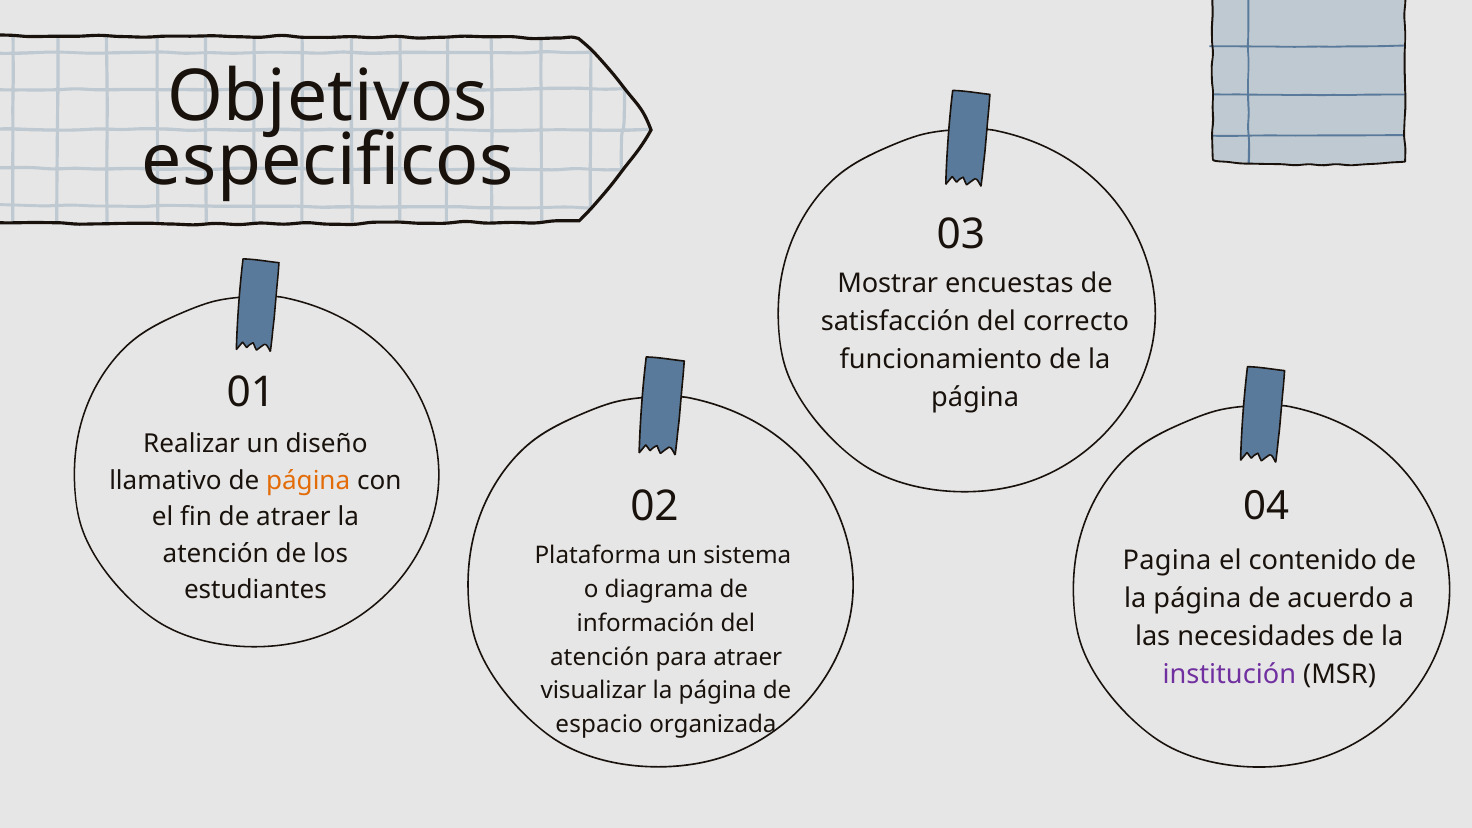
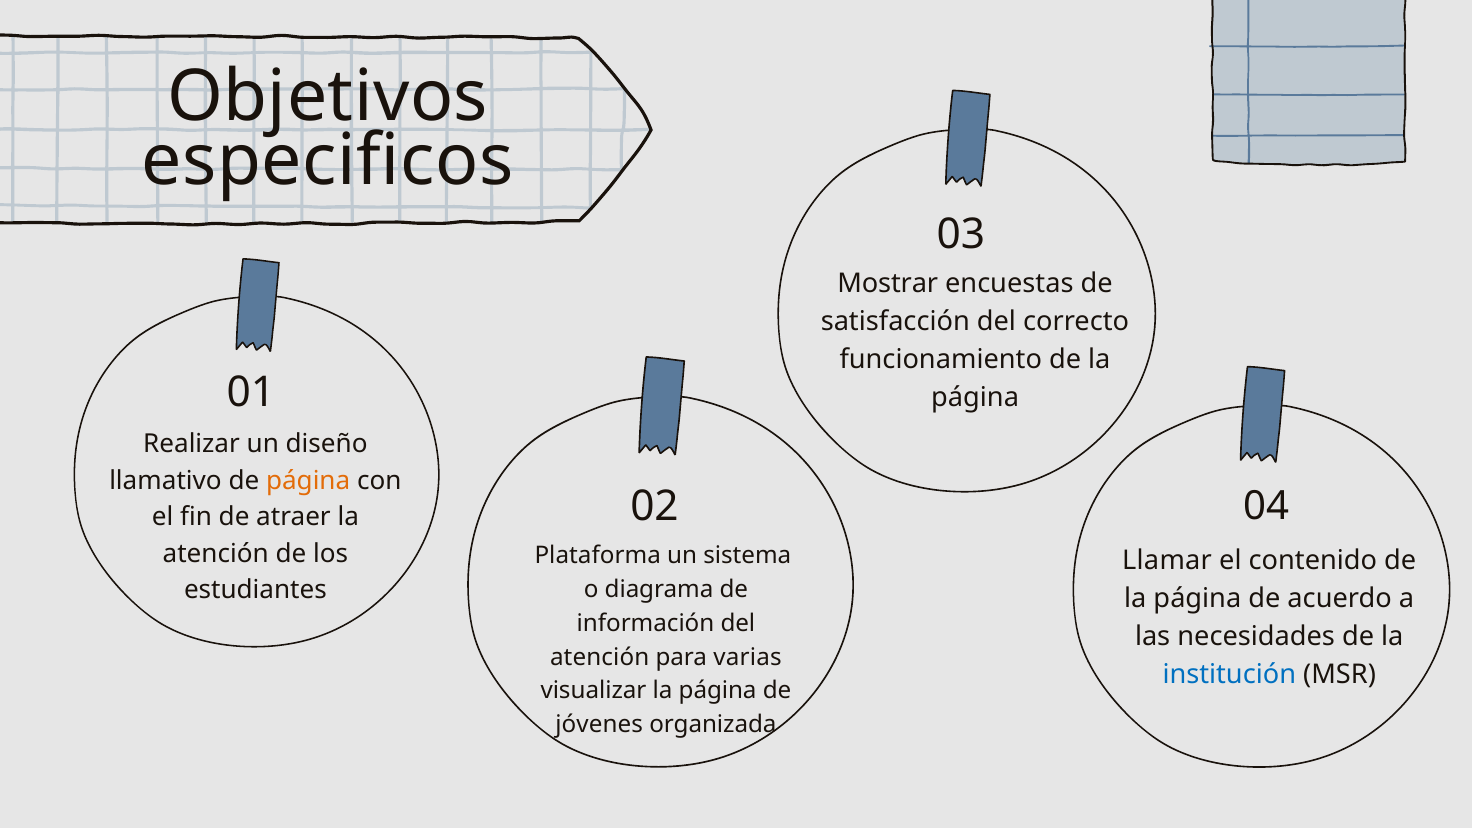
Pagina: Pagina -> Llamar
para atraer: atraer -> varias
institución colour: purple -> blue
espacio: espacio -> jóvenes
